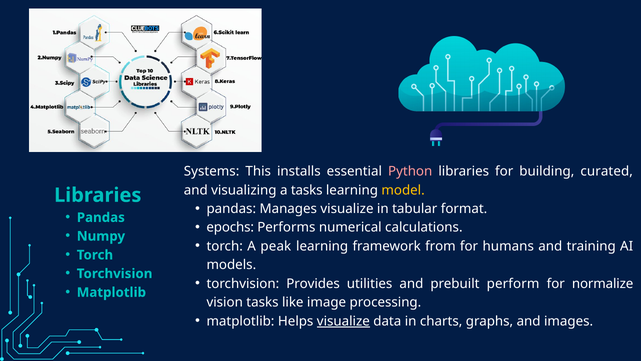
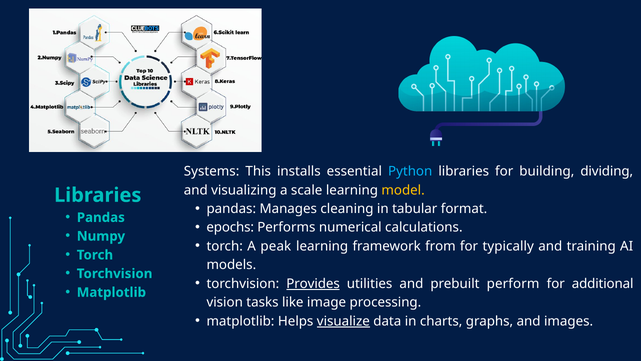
Python colour: pink -> light blue
curated: curated -> dividing
a tasks: tasks -> scale
Manages visualize: visualize -> cleaning
humans: humans -> typically
Provides underline: none -> present
normalize: normalize -> additional
